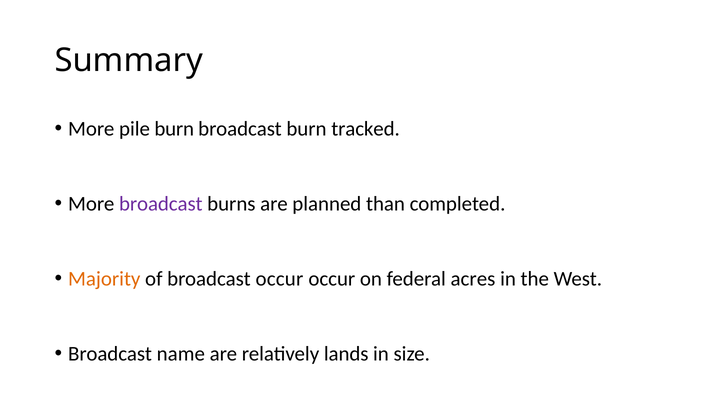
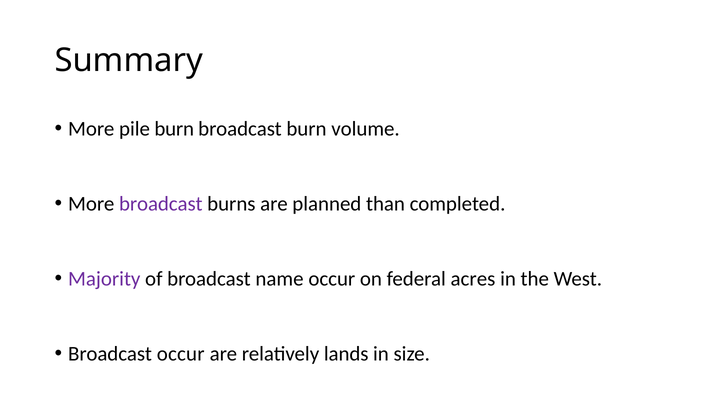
tracked: tracked -> volume
Majority colour: orange -> purple
broadcast occur: occur -> name
Broadcast name: name -> occur
